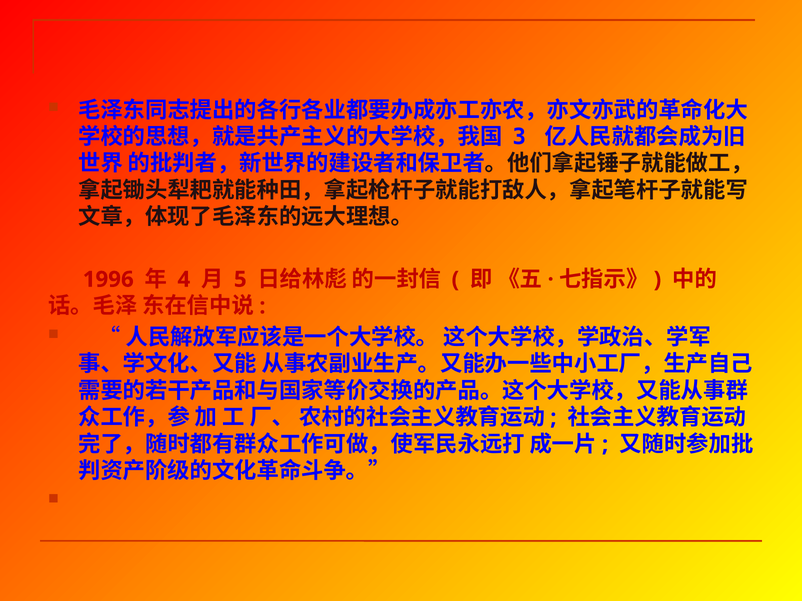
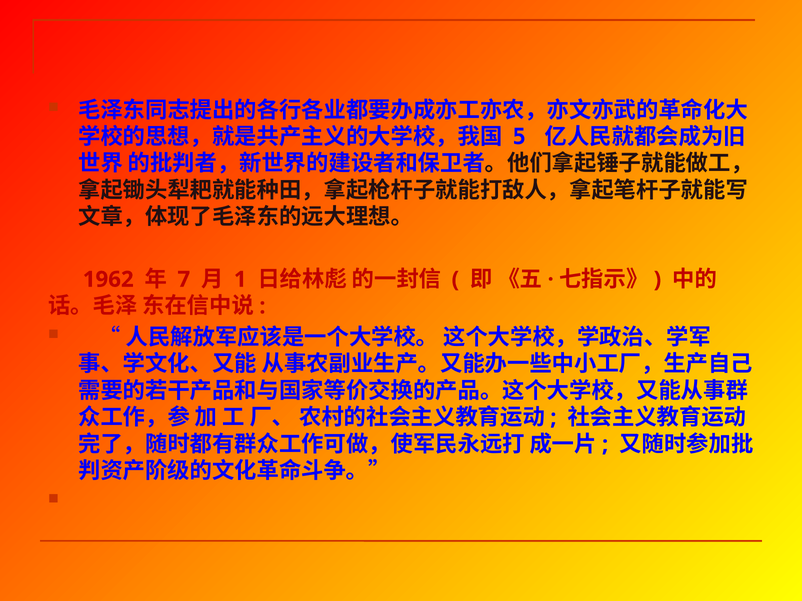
3: 3 -> 5
1996: 1996 -> 1962
4: 4 -> 7
5: 5 -> 1
